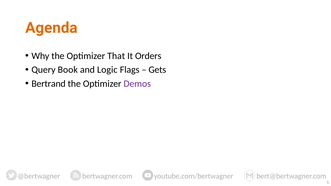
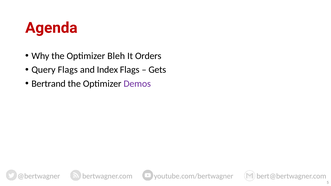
Agenda colour: orange -> red
That: That -> Bleh
Query Book: Book -> Flags
Logic: Logic -> Index
